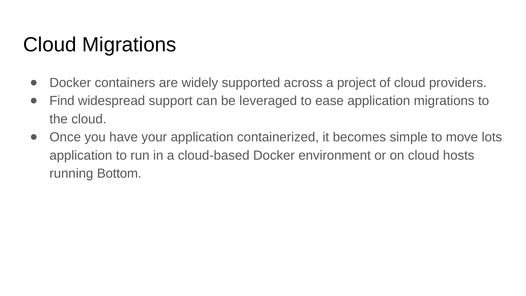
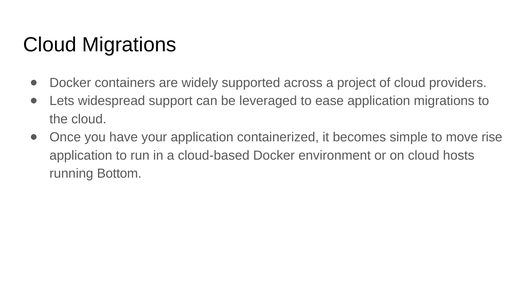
Find: Find -> Lets
lots: lots -> rise
